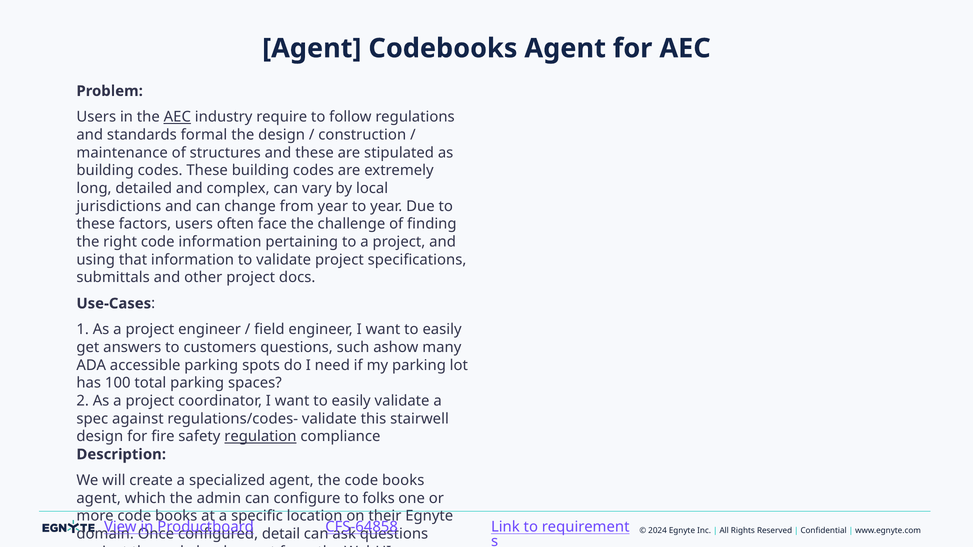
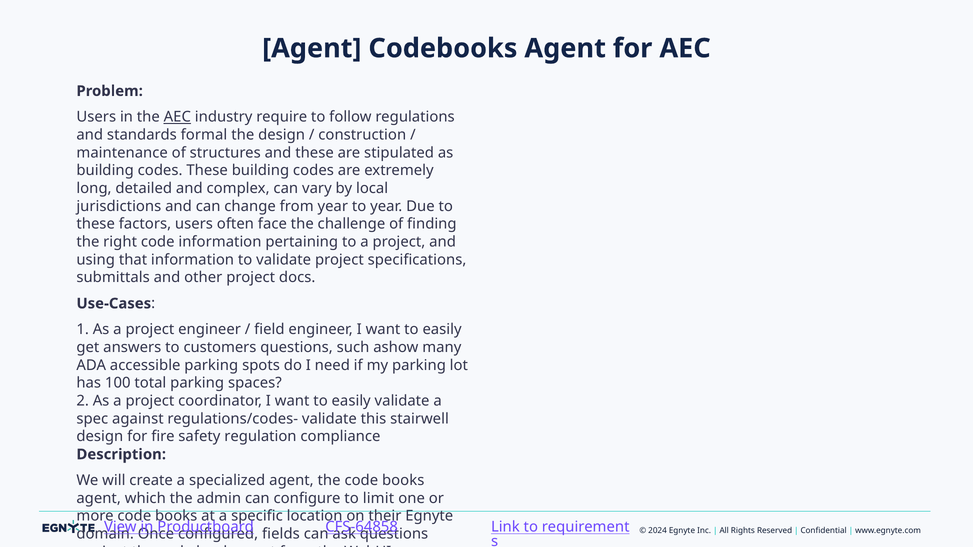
regulation underline: present -> none
folks: folks -> limit
detail: detail -> fields
